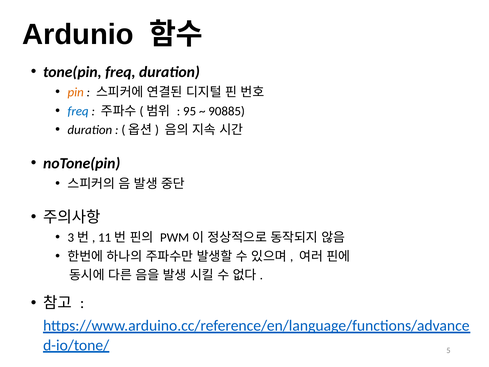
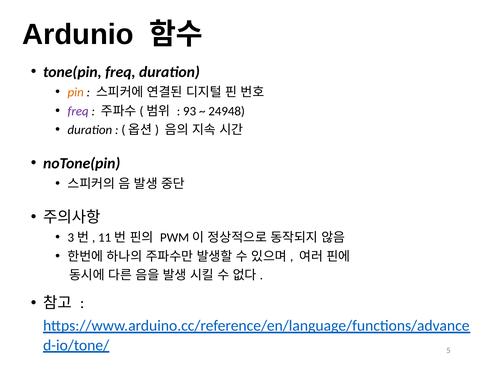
freq at (78, 111) colour: blue -> purple
95: 95 -> 93
90885: 90885 -> 24948
